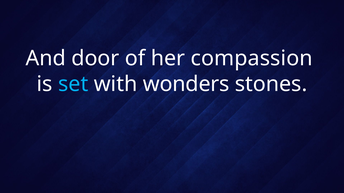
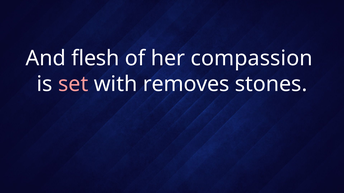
door: door -> flesh
set colour: light blue -> pink
wonders: wonders -> removes
